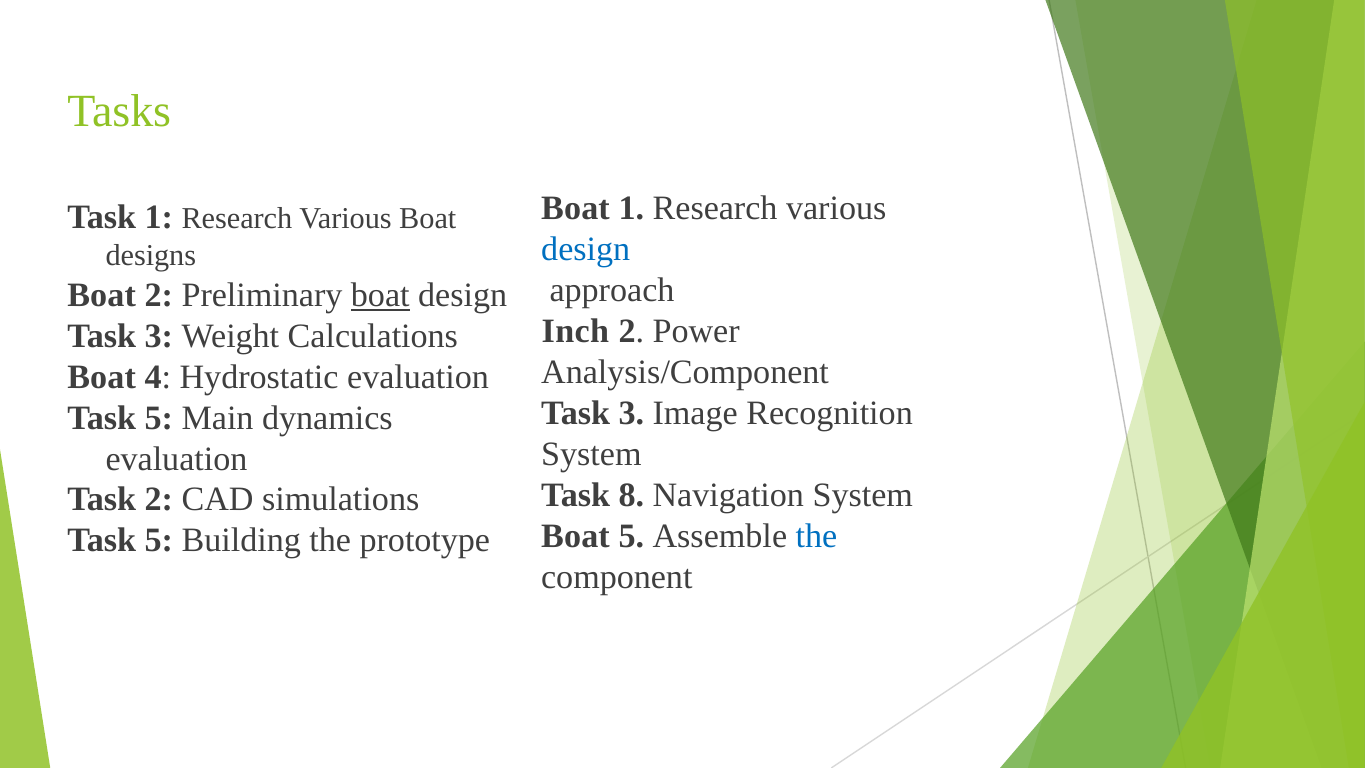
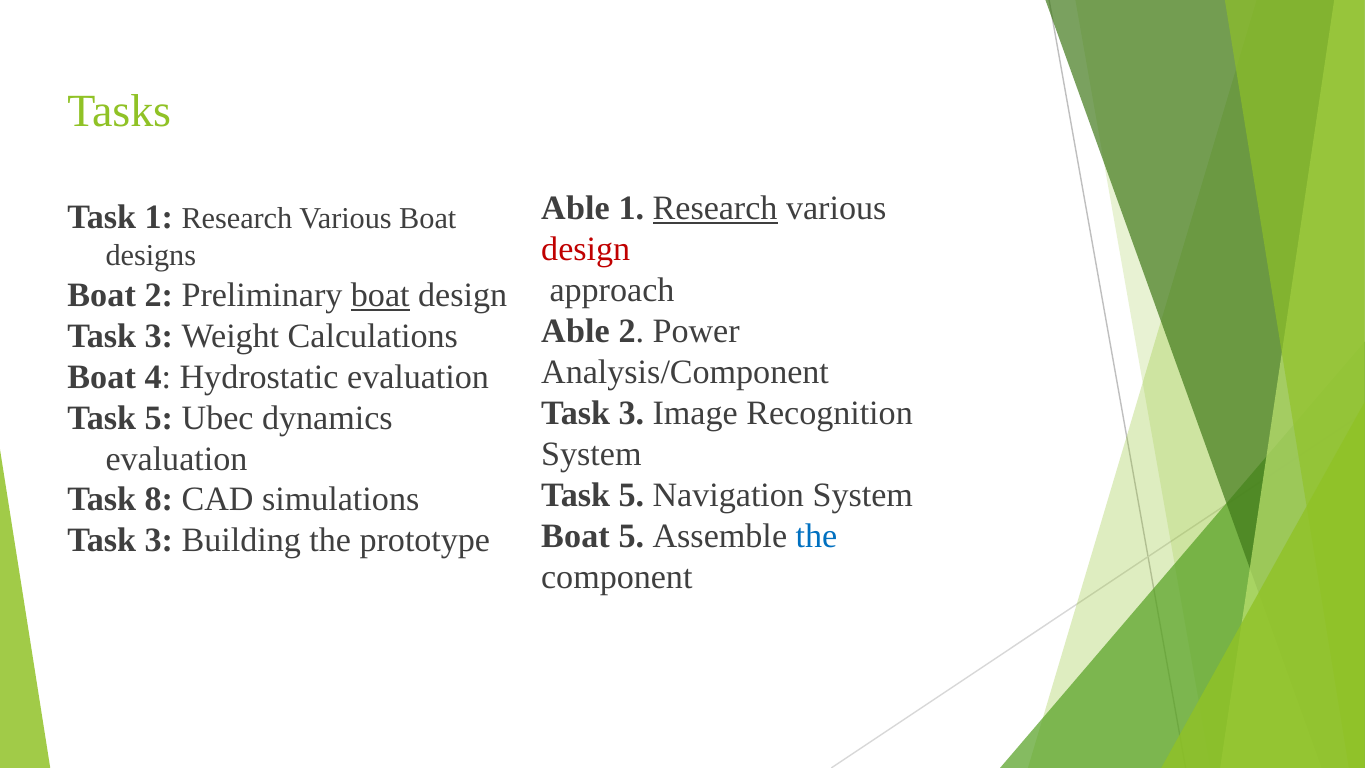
Boat at (576, 208): Boat -> Able
Research at (715, 208) underline: none -> present
design at (586, 249) colour: blue -> red
Inch at (575, 331): Inch -> Able
Main: Main -> Ubec
8 at (631, 495): 8 -> 5
Task 2: 2 -> 8
5 at (159, 541): 5 -> 3
